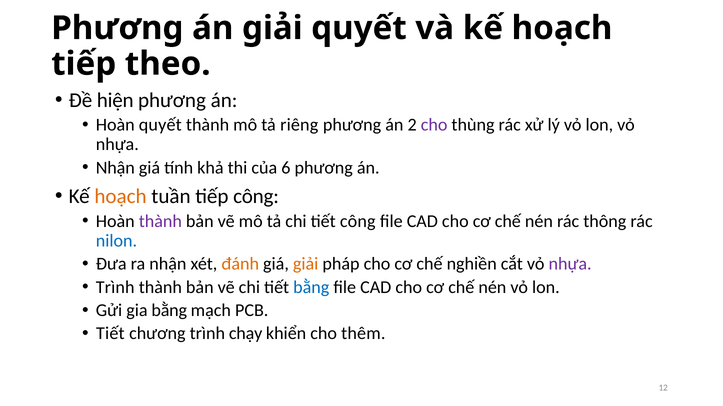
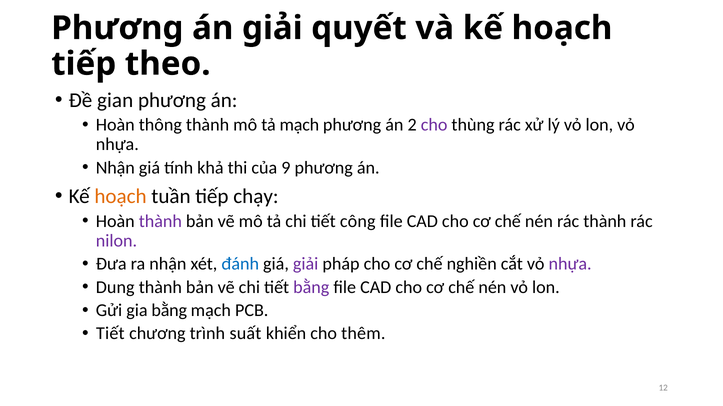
hiện: hiện -> gian
Hoàn quyết: quyết -> thông
tả riêng: riêng -> mạch
6: 6 -> 9
tiếp công: công -> chạy
rác thông: thông -> thành
nilon colour: blue -> purple
đánh colour: orange -> blue
giải at (306, 264) colour: orange -> purple
Trình at (115, 288): Trình -> Dung
bằng at (311, 288) colour: blue -> purple
chạy: chạy -> suất
